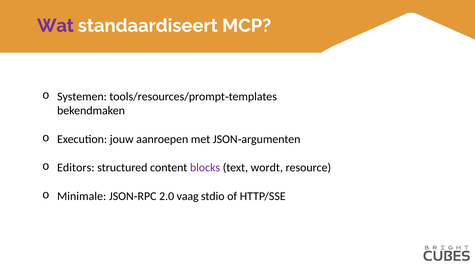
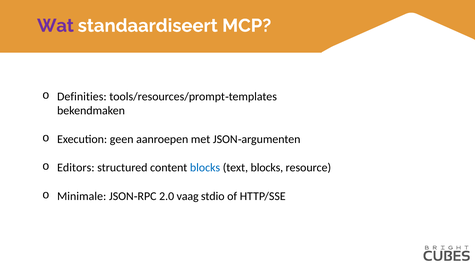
Systemen: Systemen -> Definities
jouw: jouw -> geen
blocks at (205, 168) colour: purple -> blue
text wordt: wordt -> blocks
